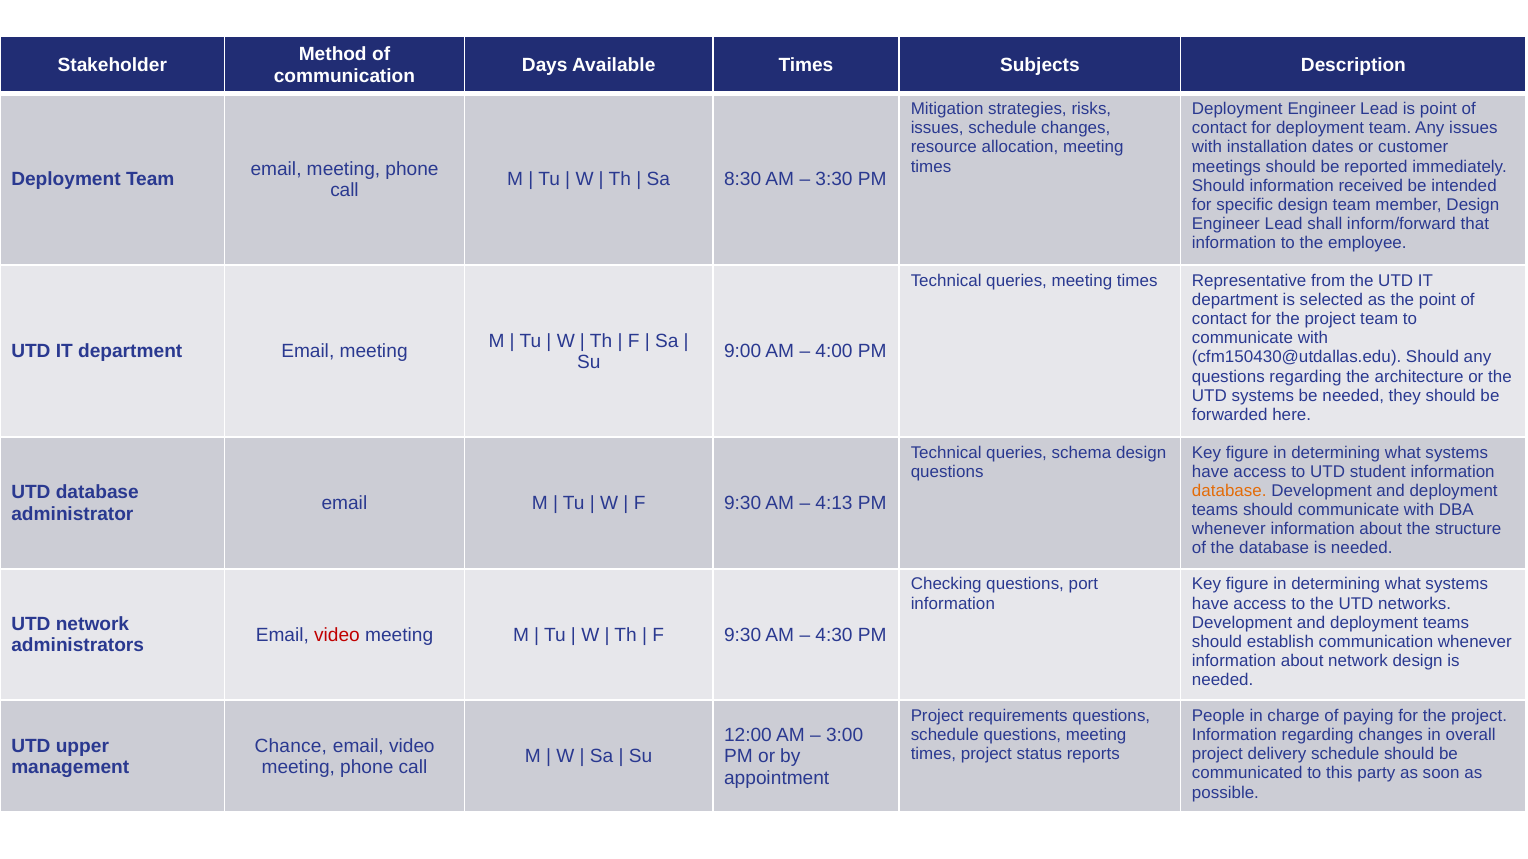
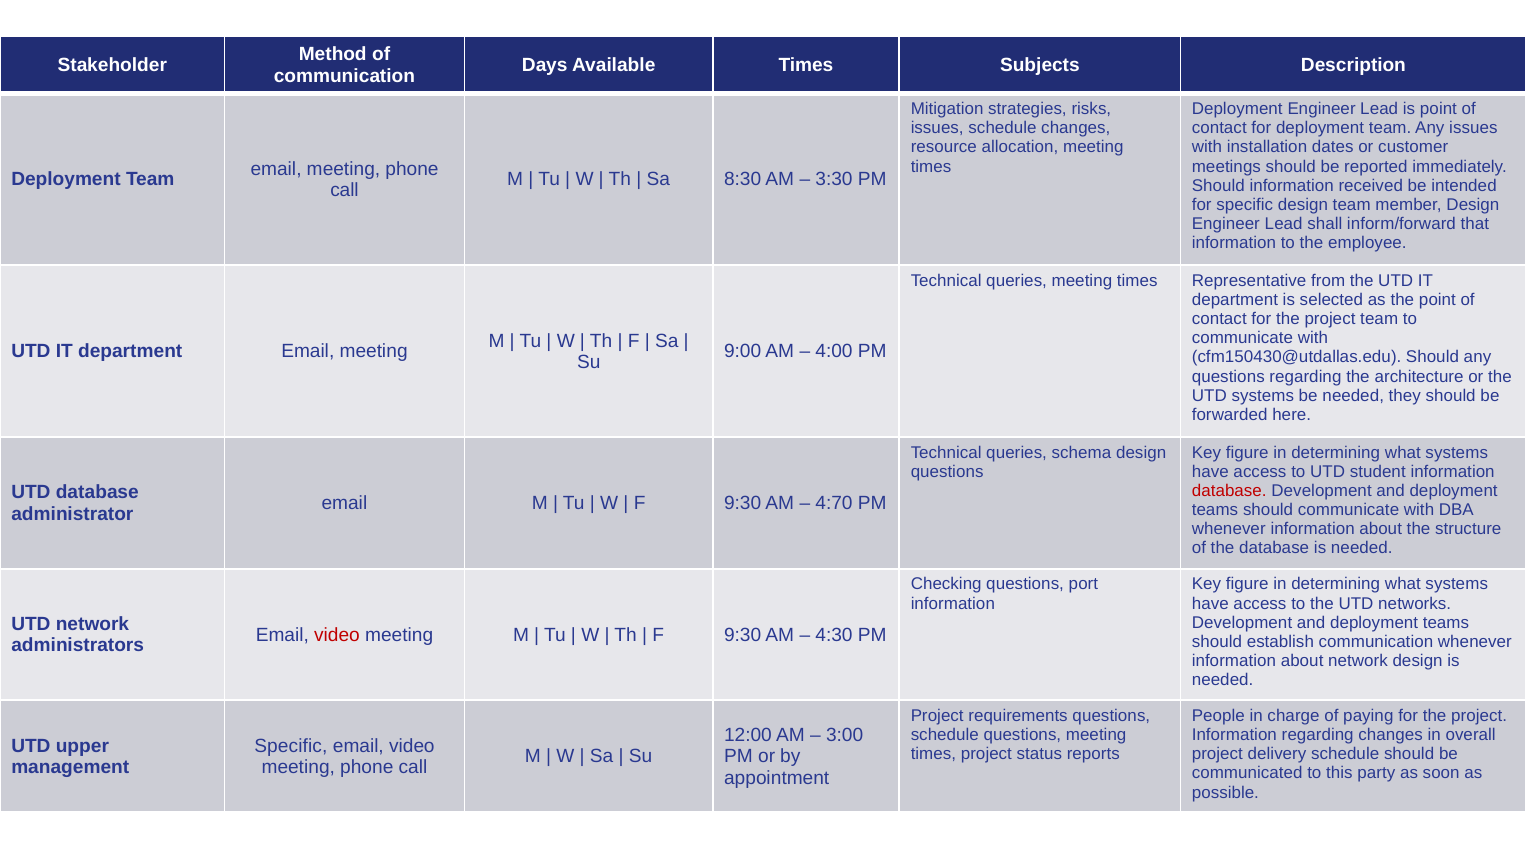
database at (1229, 491) colour: orange -> red
4:13: 4:13 -> 4:70
Chance at (291, 746): Chance -> Specific
